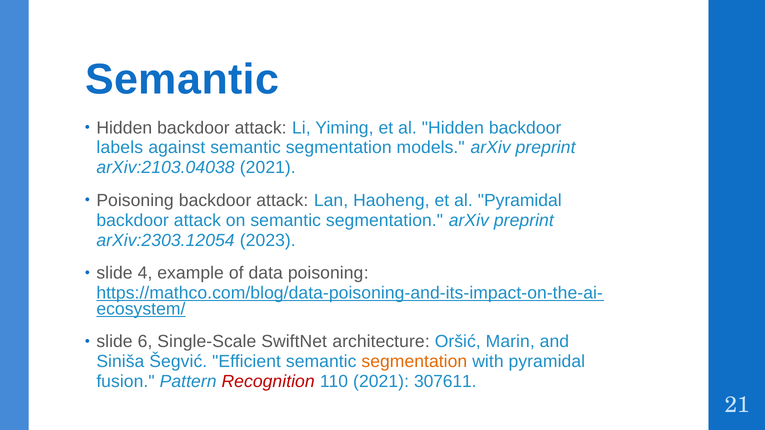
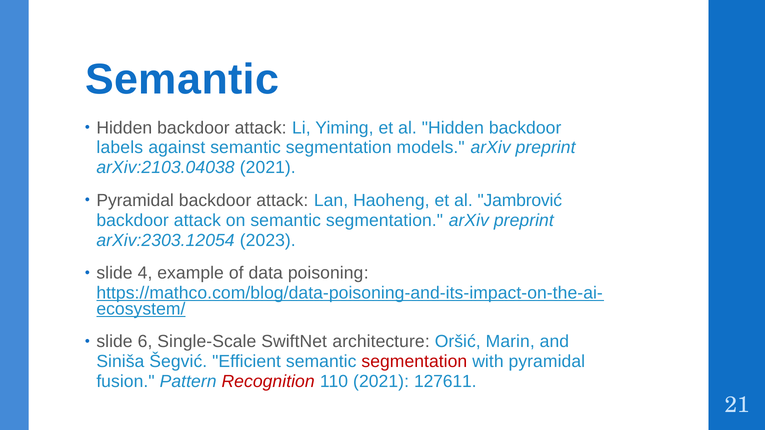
Poisoning at (135, 200): Poisoning -> Pyramidal
al Pyramidal: Pyramidal -> Jambrović
segmentation at (414, 362) colour: orange -> red
307611: 307611 -> 127611
